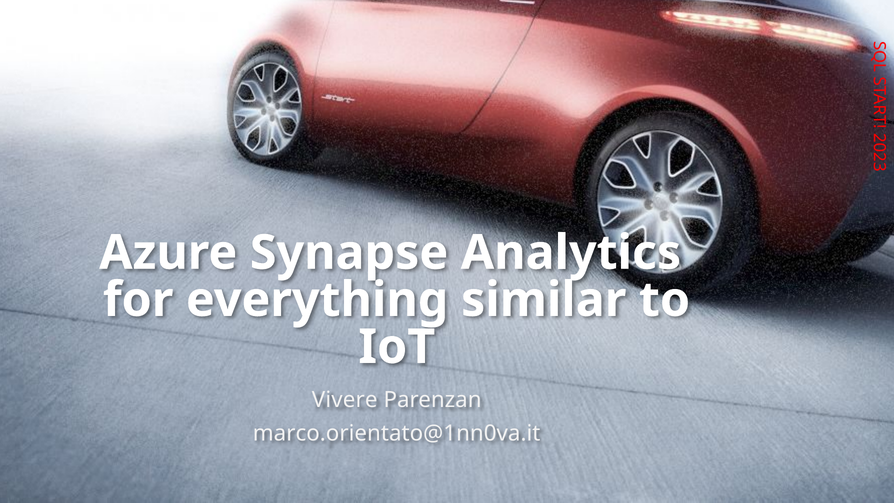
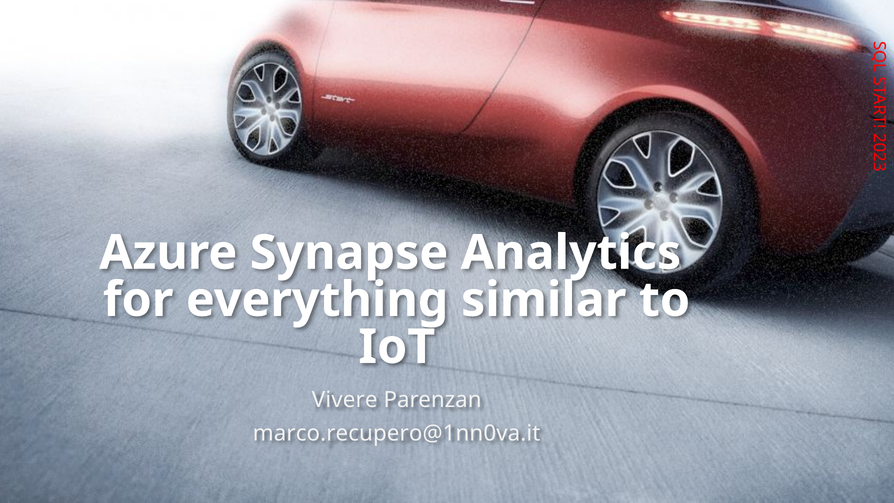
marco.orientato@1nn0va.it: marco.orientato@1nn0va.it -> marco.recupero@1nn0va.it
